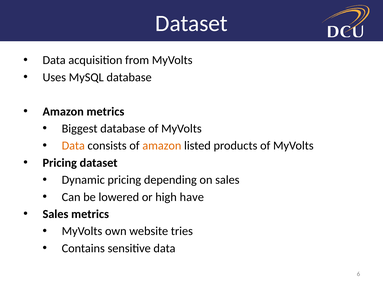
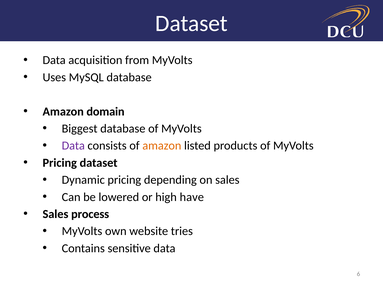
Amazon metrics: metrics -> domain
Data at (73, 146) colour: orange -> purple
Sales metrics: metrics -> process
